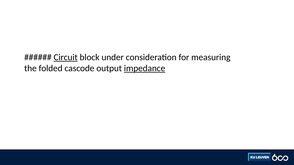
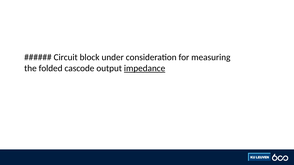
Circuit underline: present -> none
